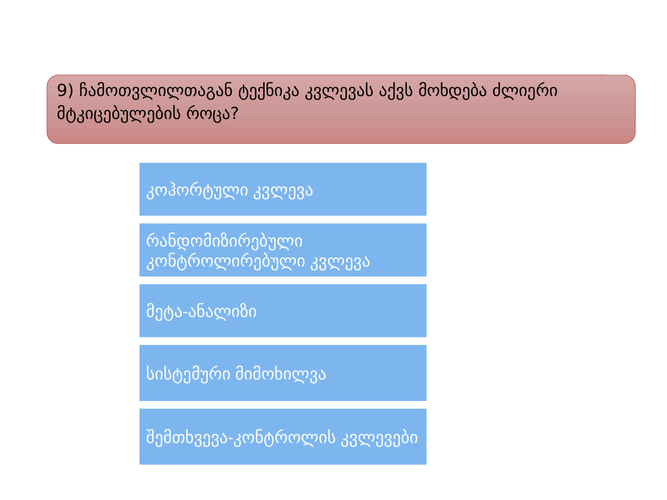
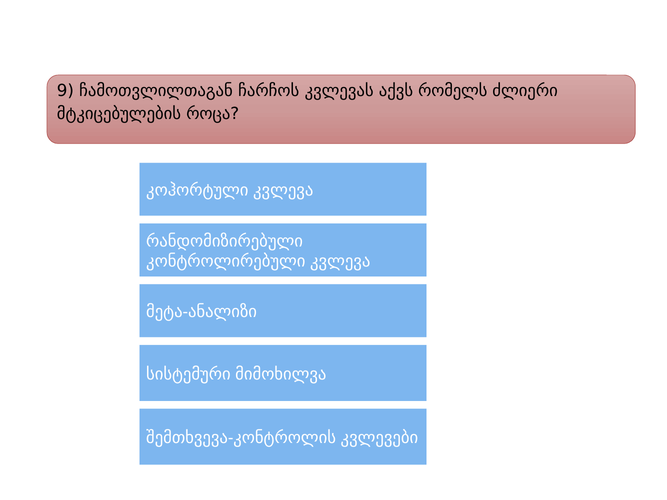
ტექნიკა: ტექნიკა -> ჩარჩოს
მოხდება: მოხდება -> რომელს
